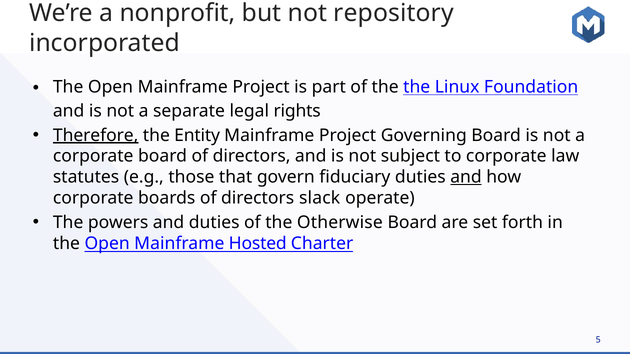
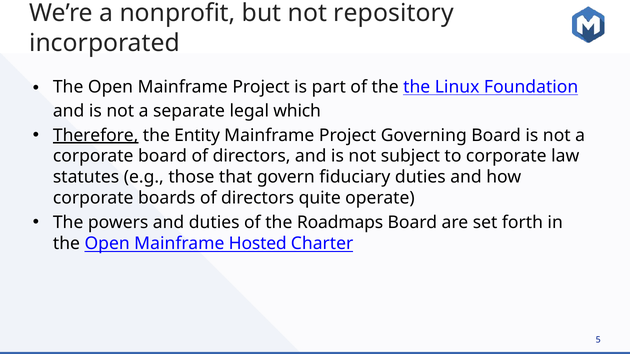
rights: rights -> which
and at (466, 177) underline: present -> none
slack: slack -> quite
Otherwise: Otherwise -> Roadmaps
